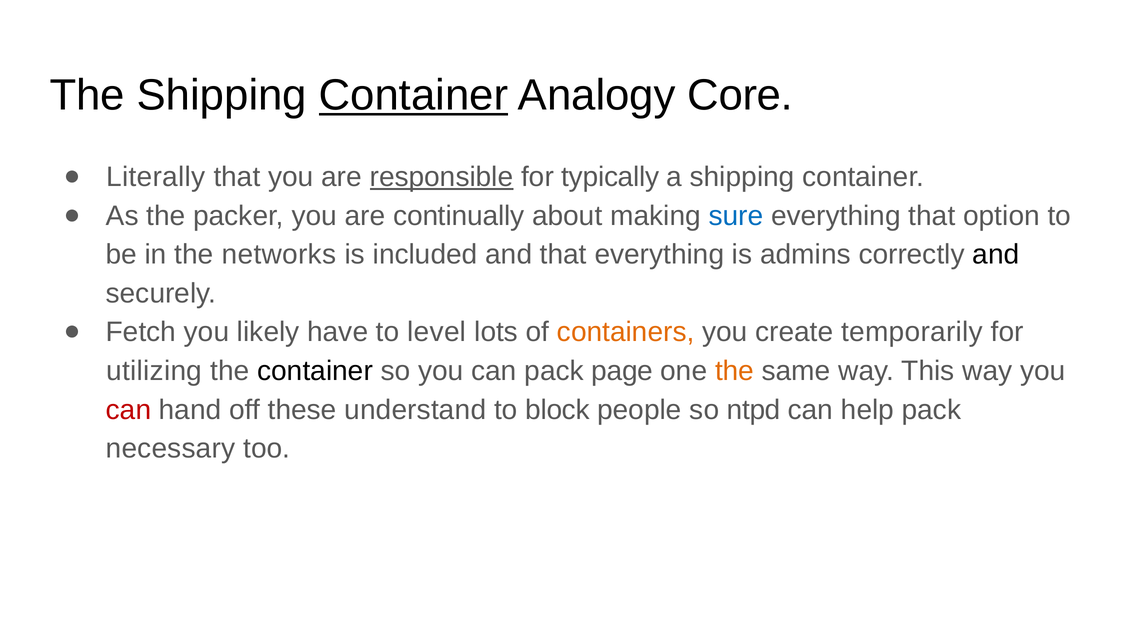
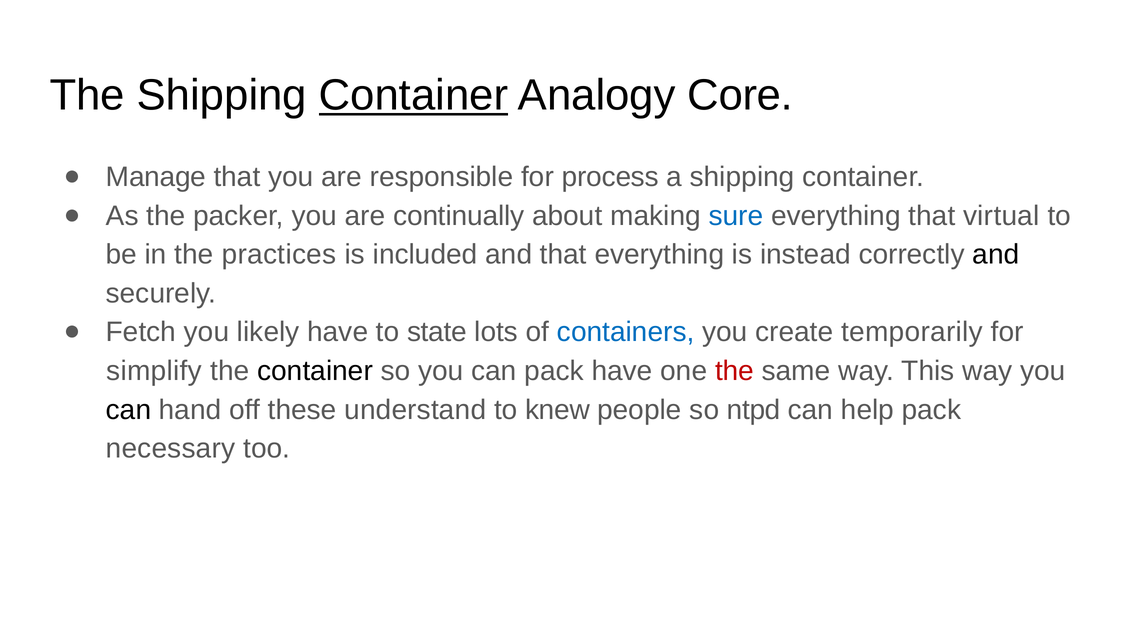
Literally: Literally -> Manage
responsible underline: present -> none
typically: typically -> process
option: option -> virtual
networks: networks -> practices
admins: admins -> instead
level: level -> state
containers colour: orange -> blue
utilizing: utilizing -> simplify
pack page: page -> have
the at (735, 371) colour: orange -> red
can at (128, 410) colour: red -> black
block: block -> knew
